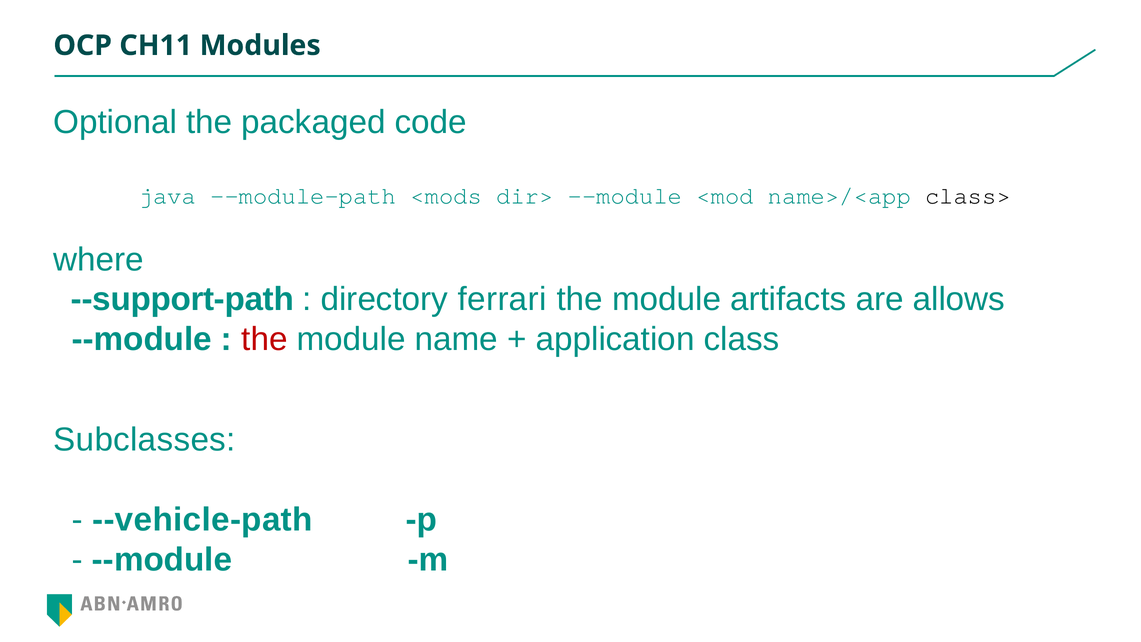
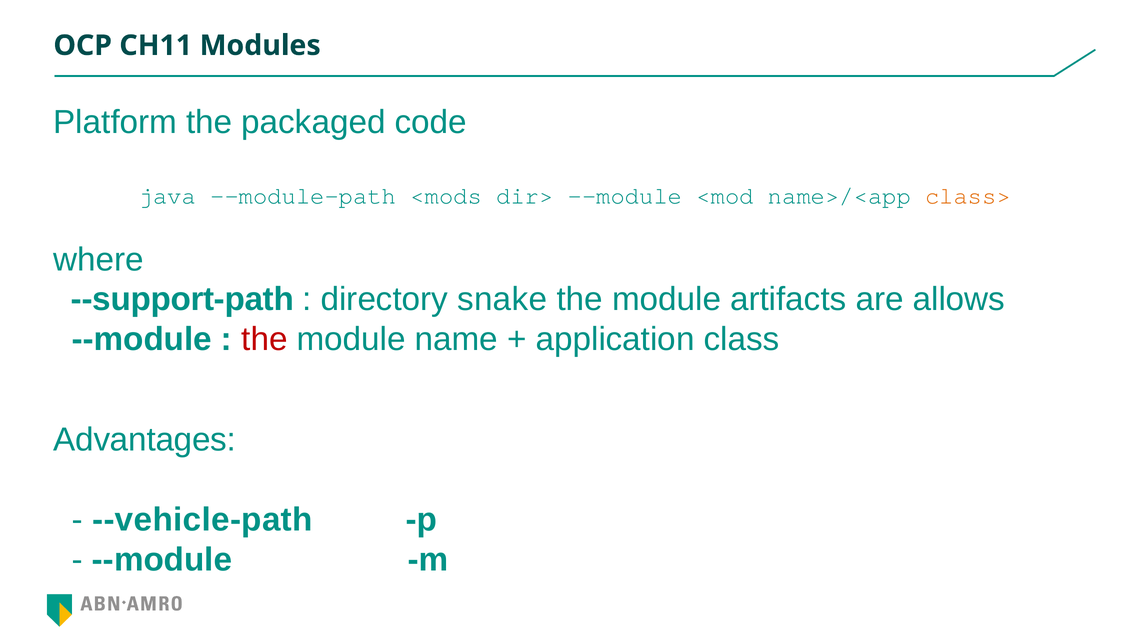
Optional: Optional -> Platform
class> colour: black -> orange
ferrari: ferrari -> snake
Subclasses: Subclasses -> Advantages
